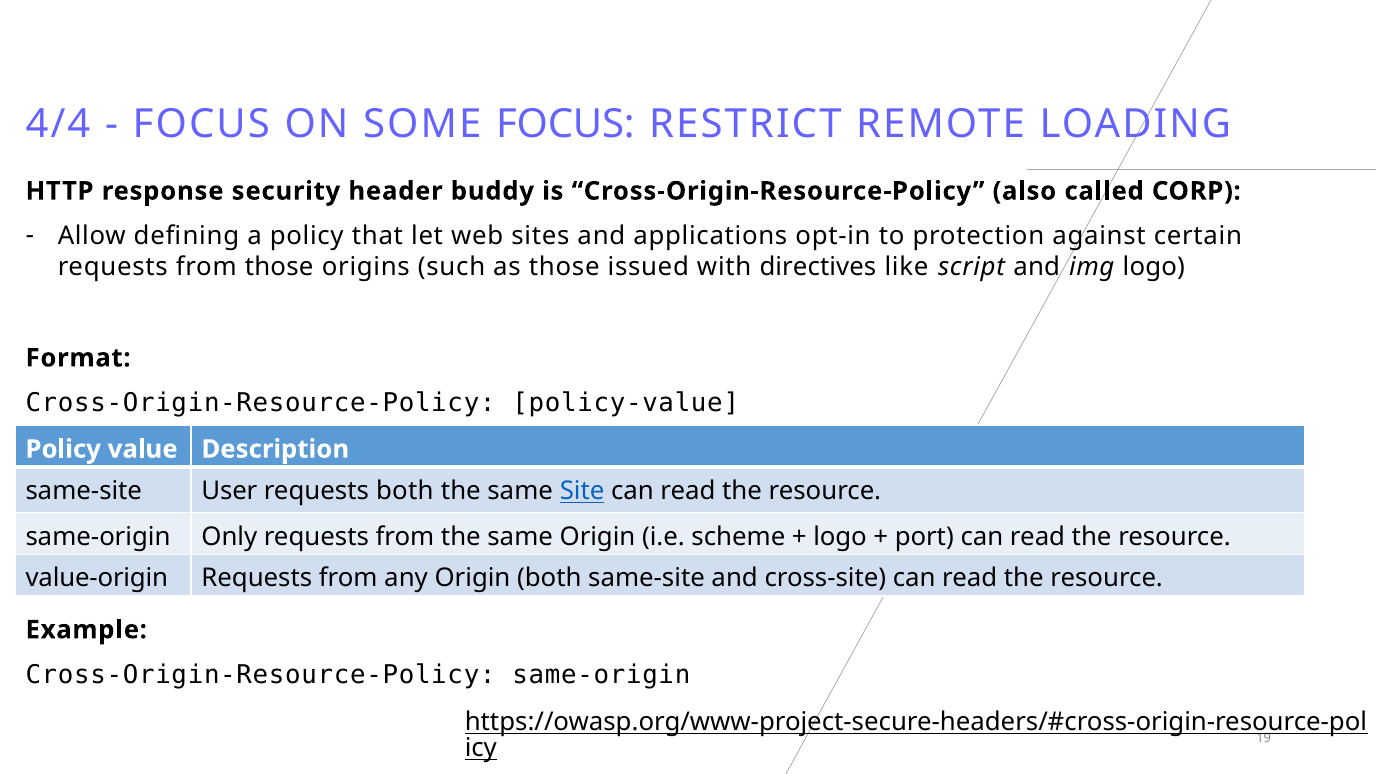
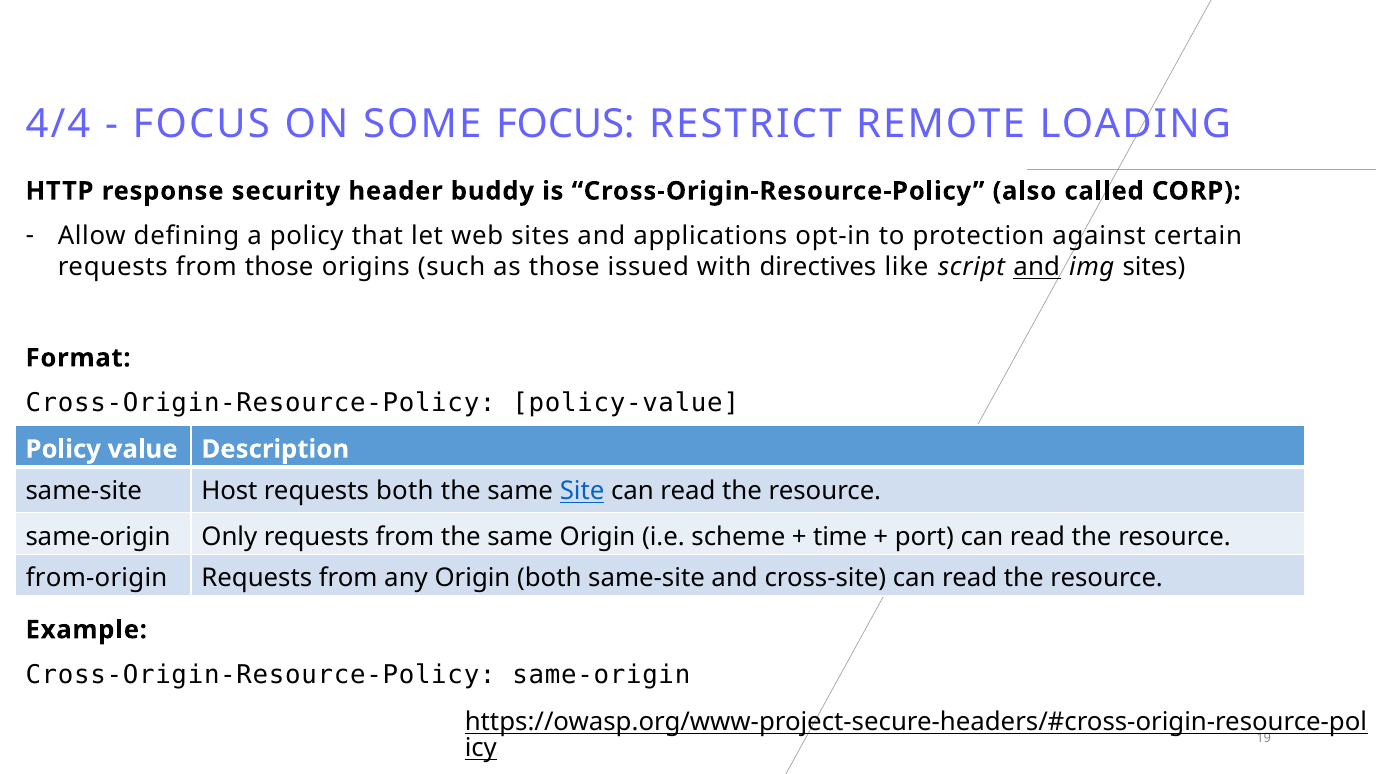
and at (1037, 267) underline: none -> present
img logo: logo -> sites
User: User -> Host
logo at (840, 536): logo -> time
value-origin: value-origin -> from-origin
